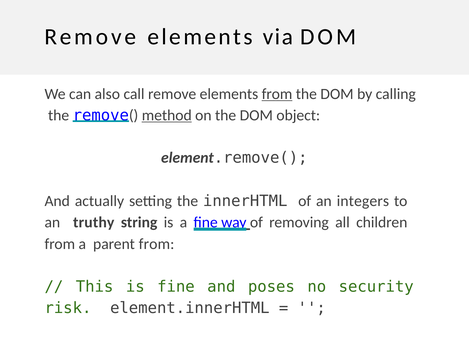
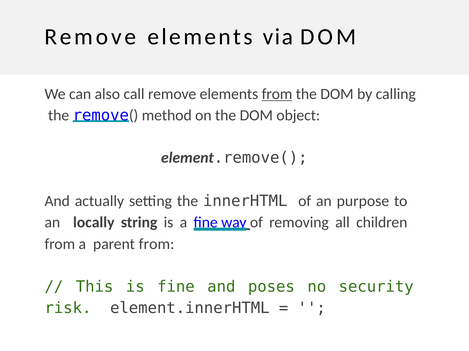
method underline: present -> none
integers: integers -> purpose
truthy: truthy -> locally
